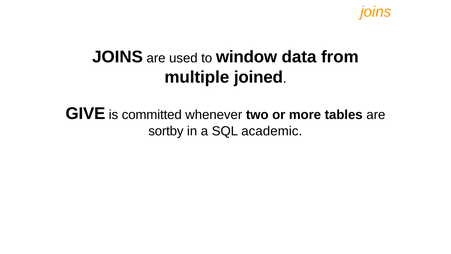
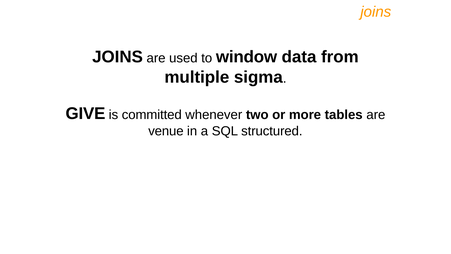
joined: joined -> sigma
sortby: sortby -> venue
academic: academic -> structured
